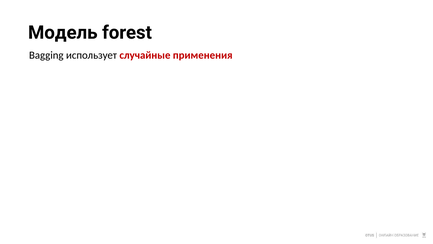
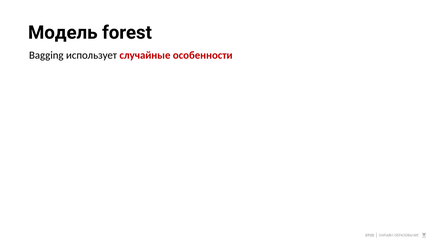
применения: применения -> особенности
